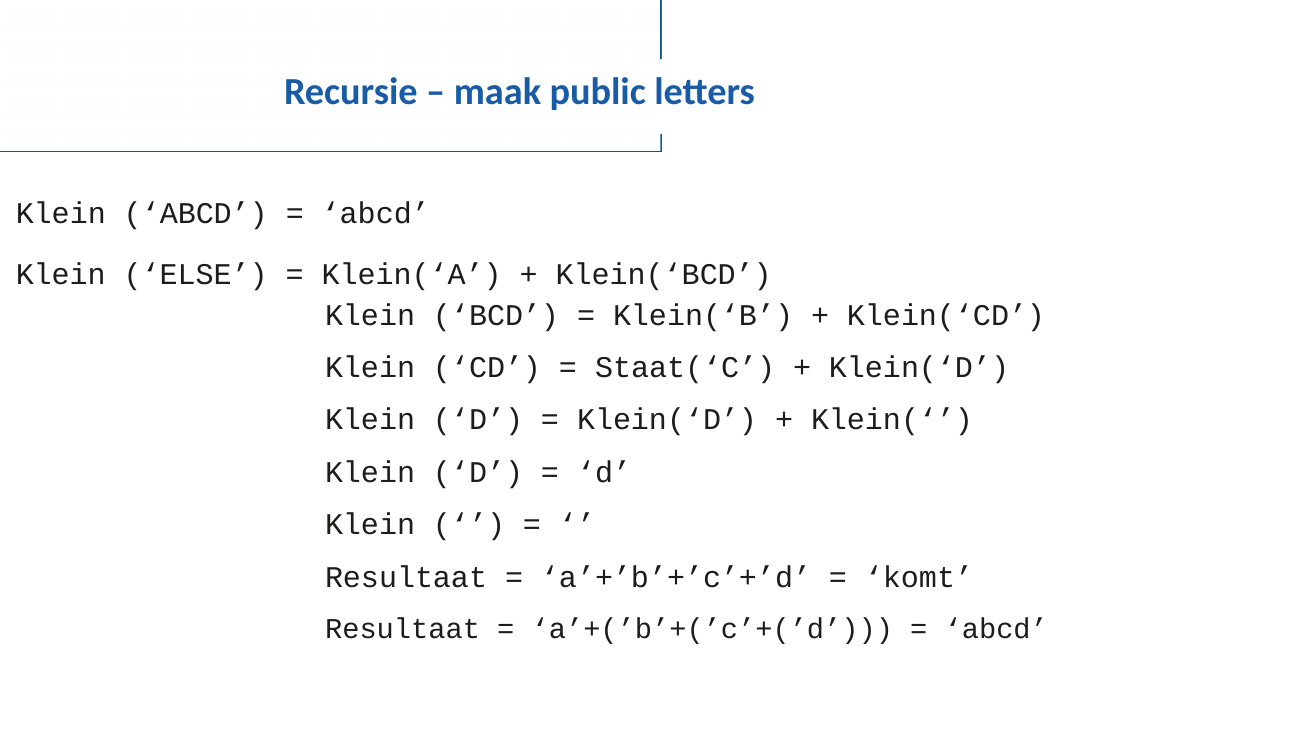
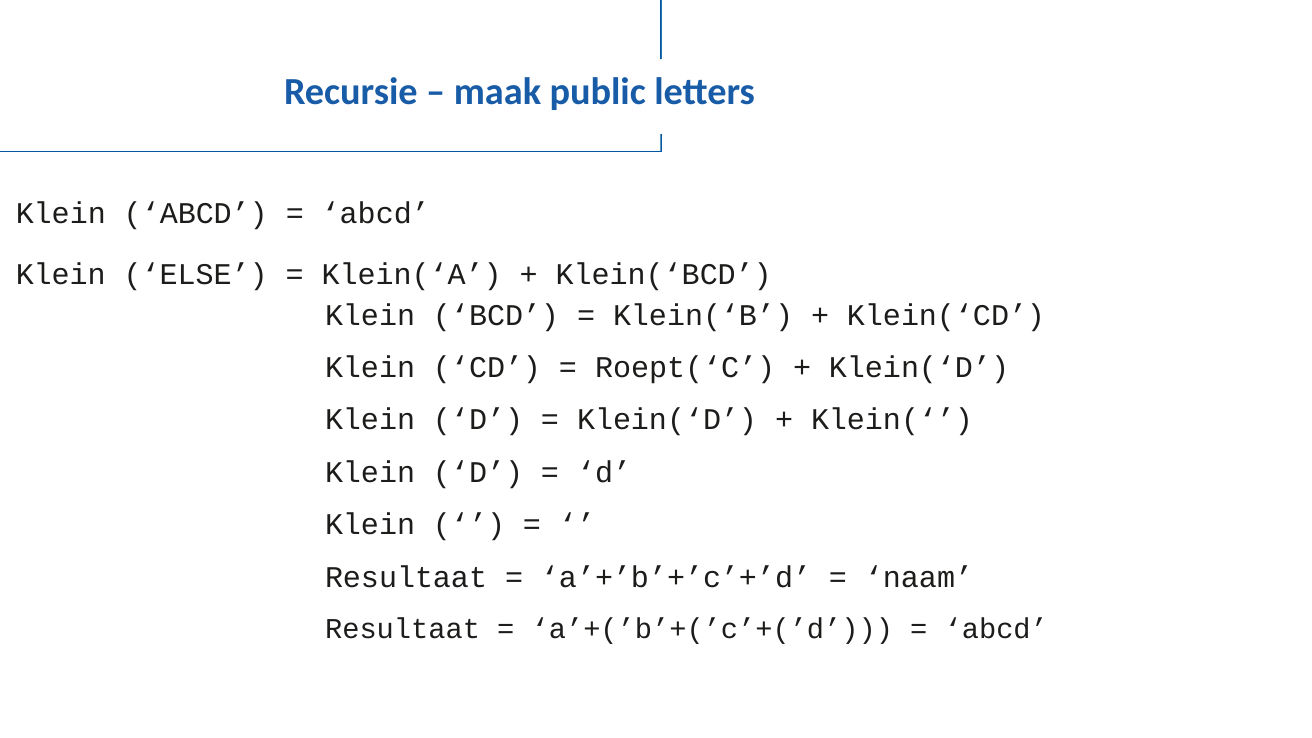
Staat(‘C: Staat(‘C -> Roept(‘C
komt: komt -> naam
